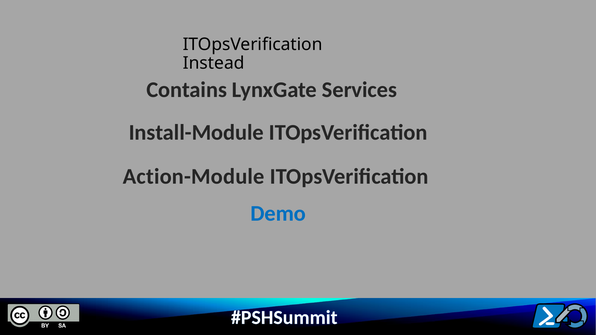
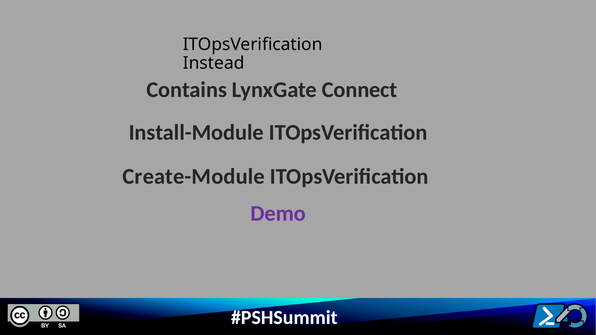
Services: Services -> Connect
Action-Module: Action-Module -> Create-Module
Demo colour: blue -> purple
